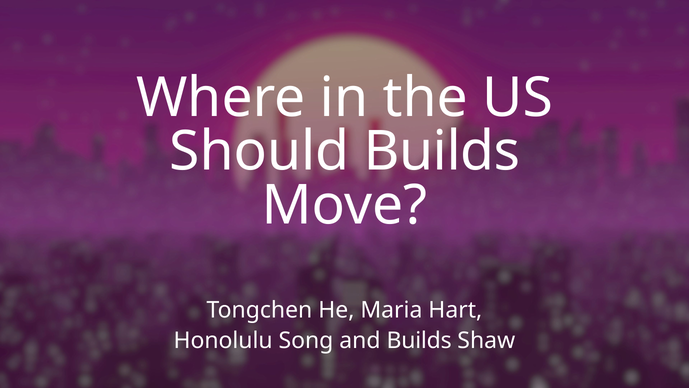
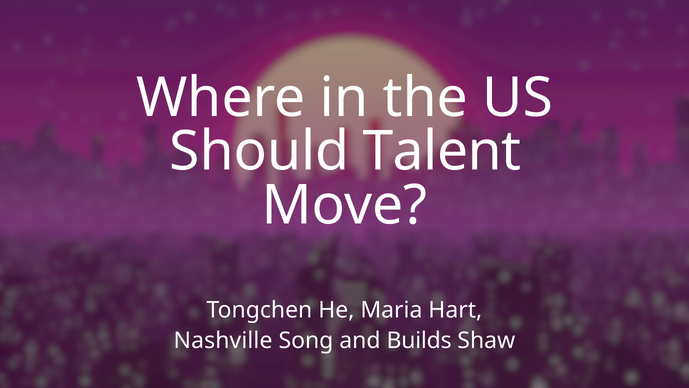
Should Builds: Builds -> Talent
Honolulu: Honolulu -> Nashville
